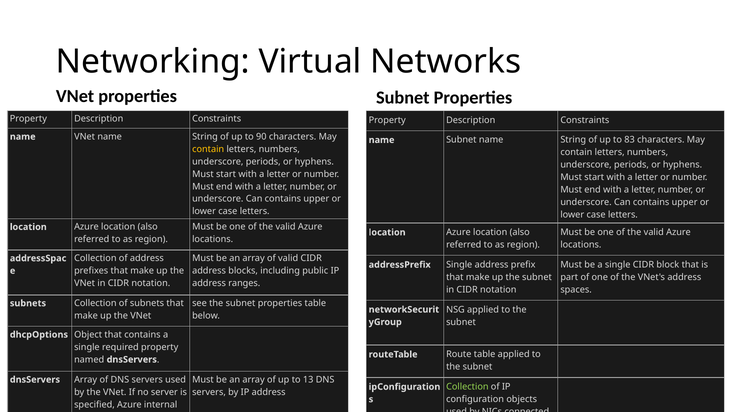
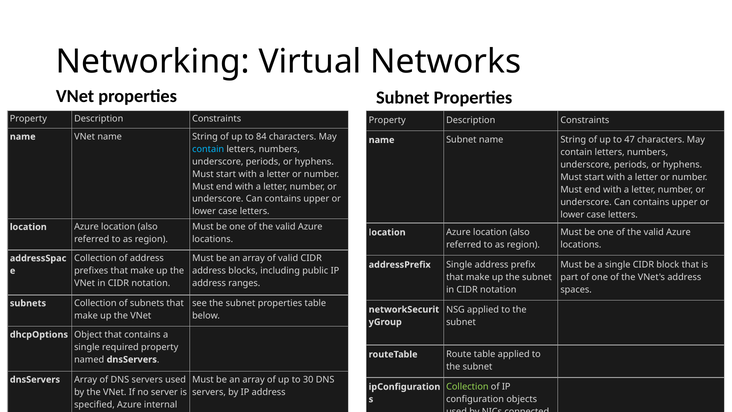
90: 90 -> 84
83: 83 -> 47
contain at (208, 149) colour: yellow -> light blue
13: 13 -> 30
